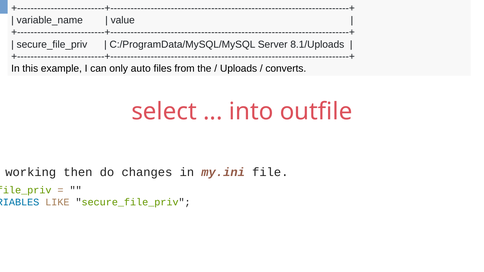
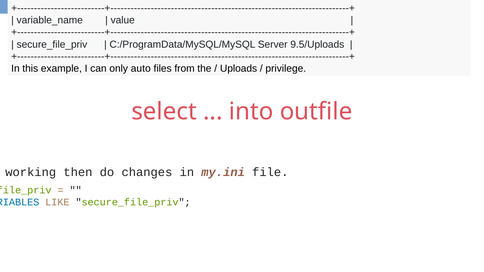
8.1/Uploads: 8.1/Uploads -> 9.5/Uploads
converts: converts -> privilege
